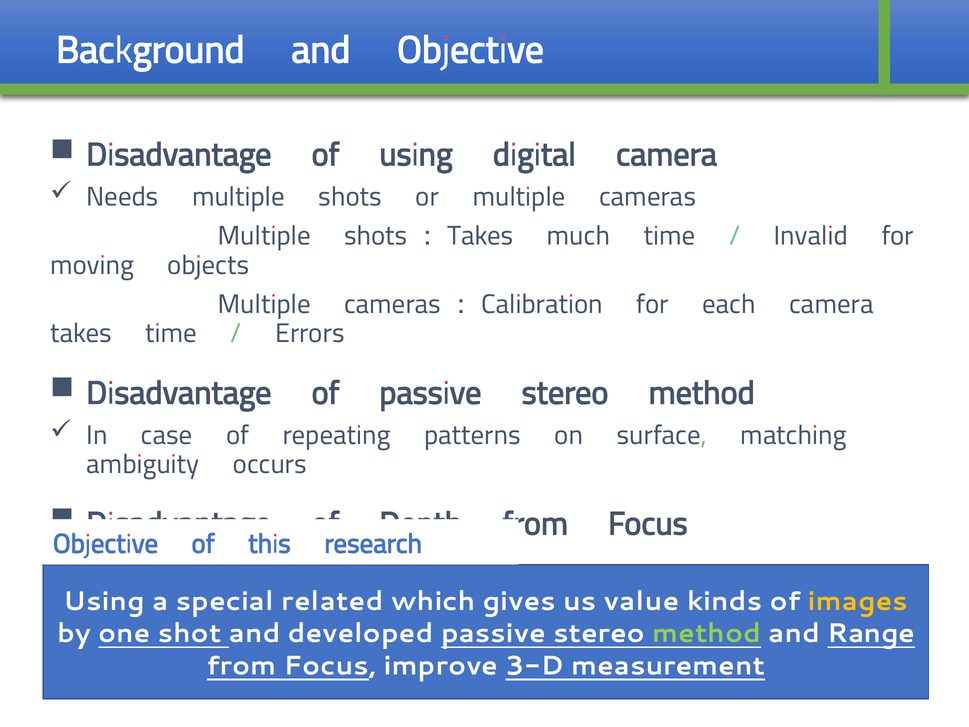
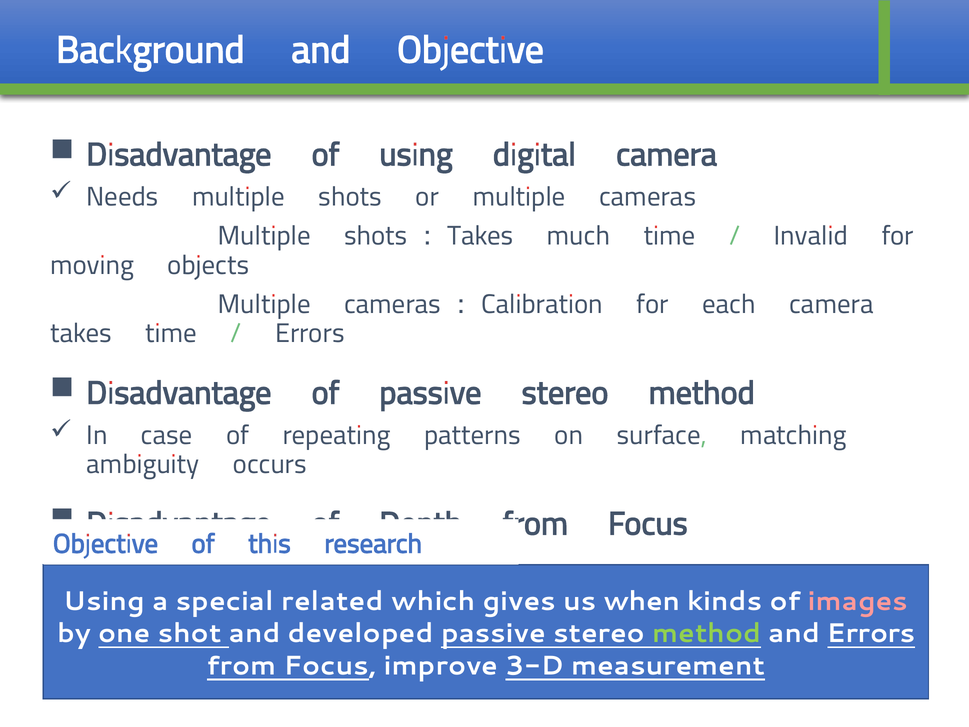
value: value -> when
images colour: yellow -> pink
and Range: Range -> Errors
